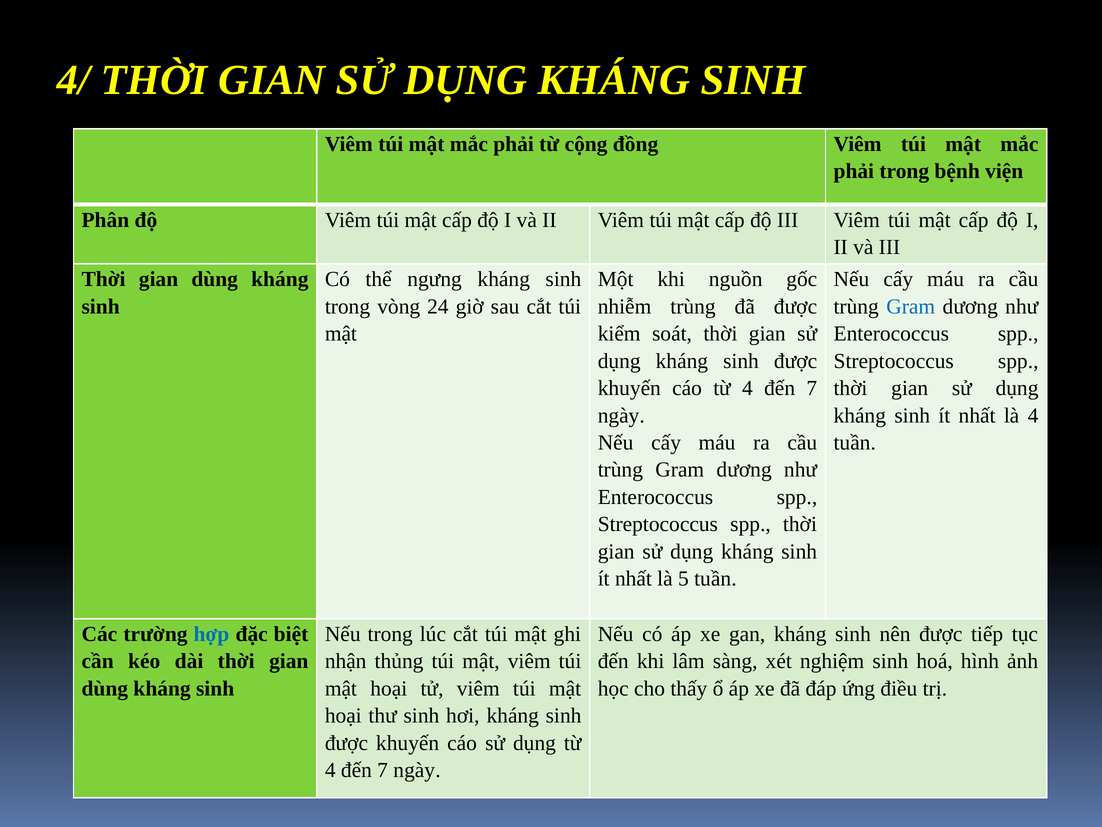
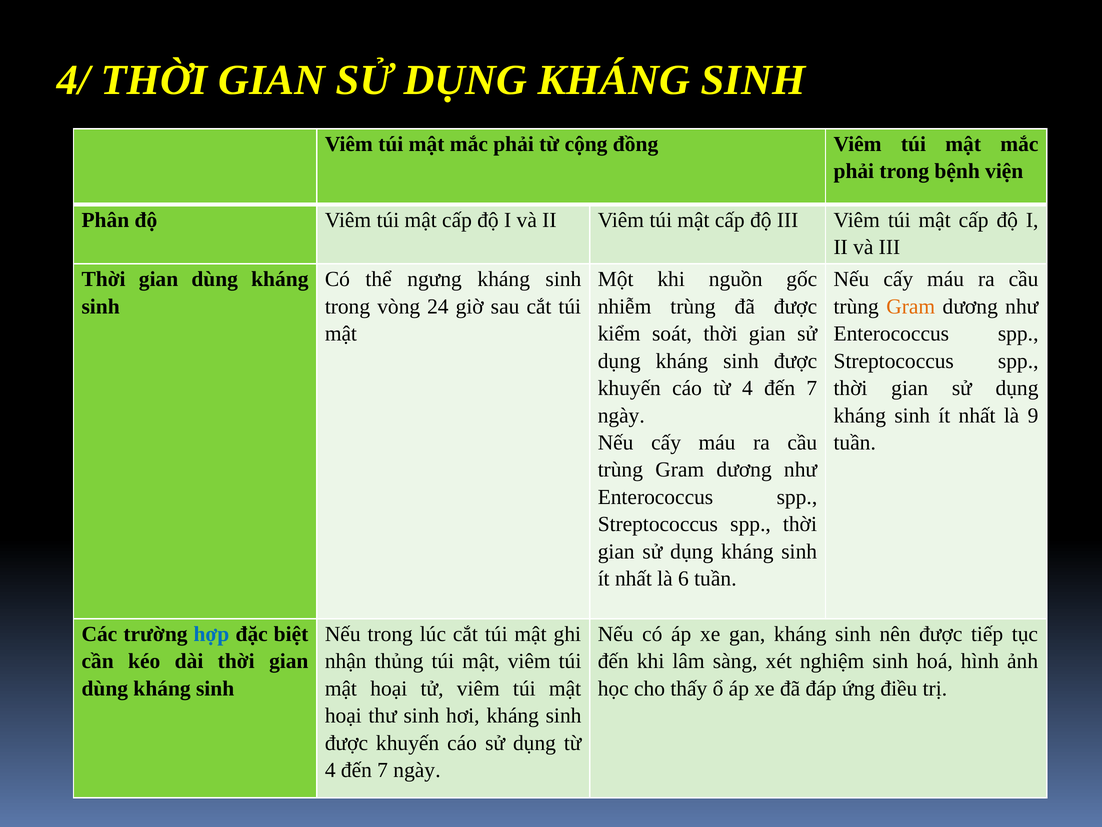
Gram at (911, 306) colour: blue -> orange
là 4: 4 -> 9
5: 5 -> 6
